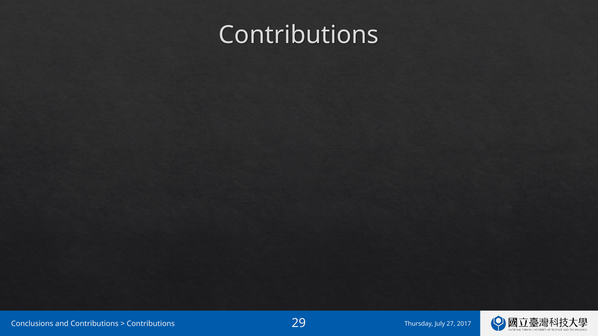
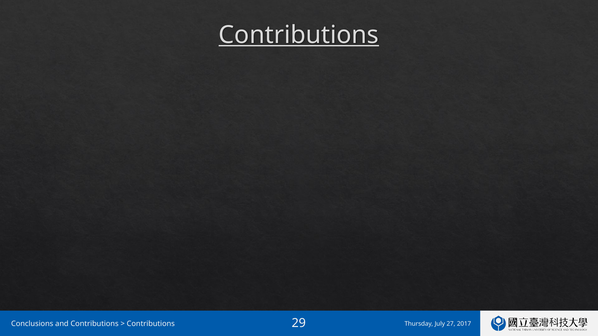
Contributions at (299, 35) underline: none -> present
